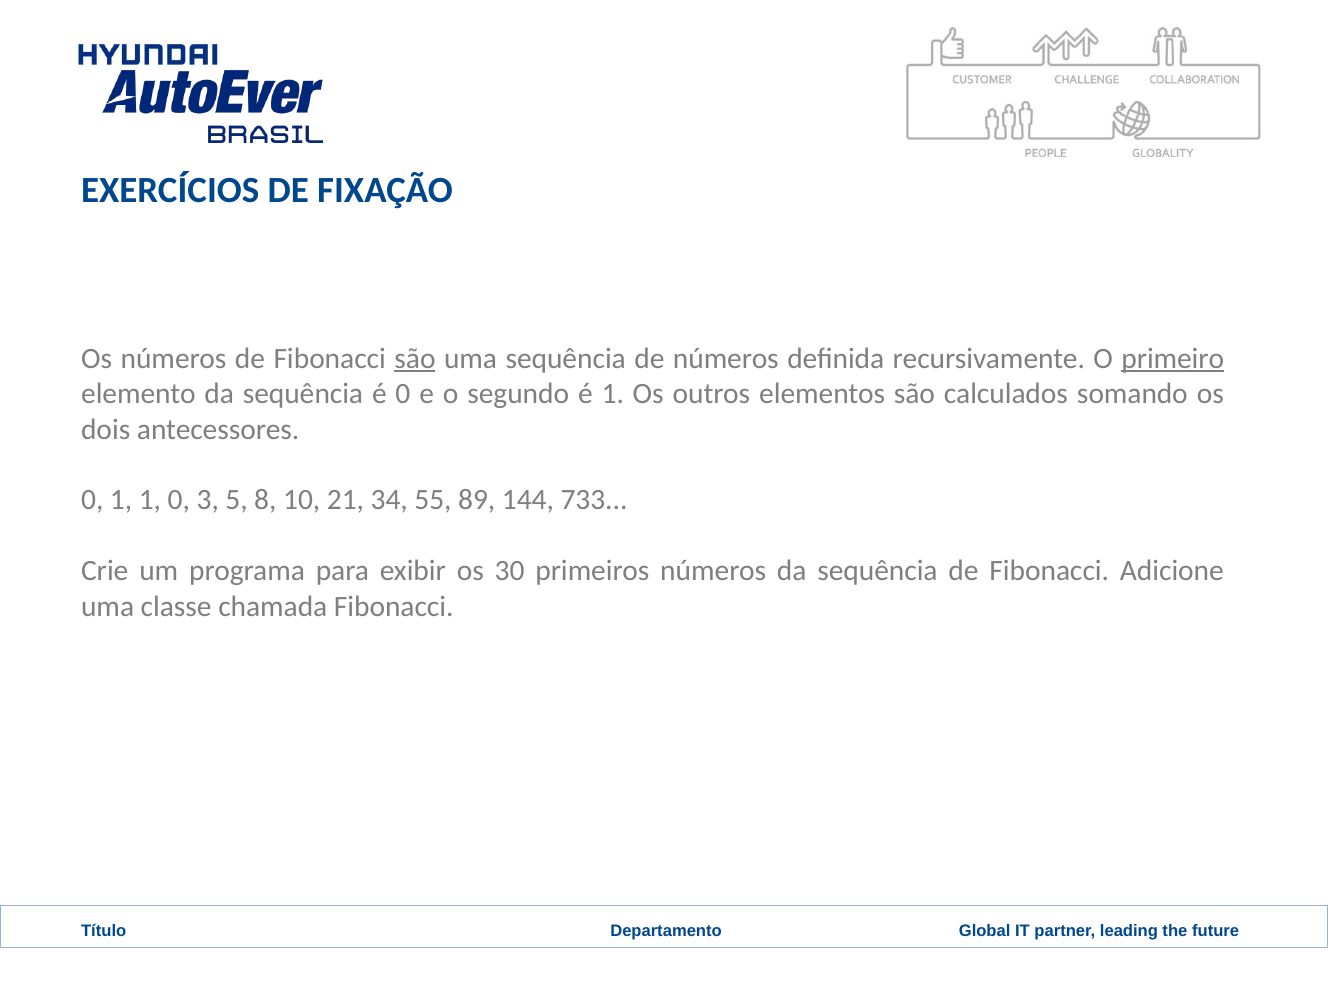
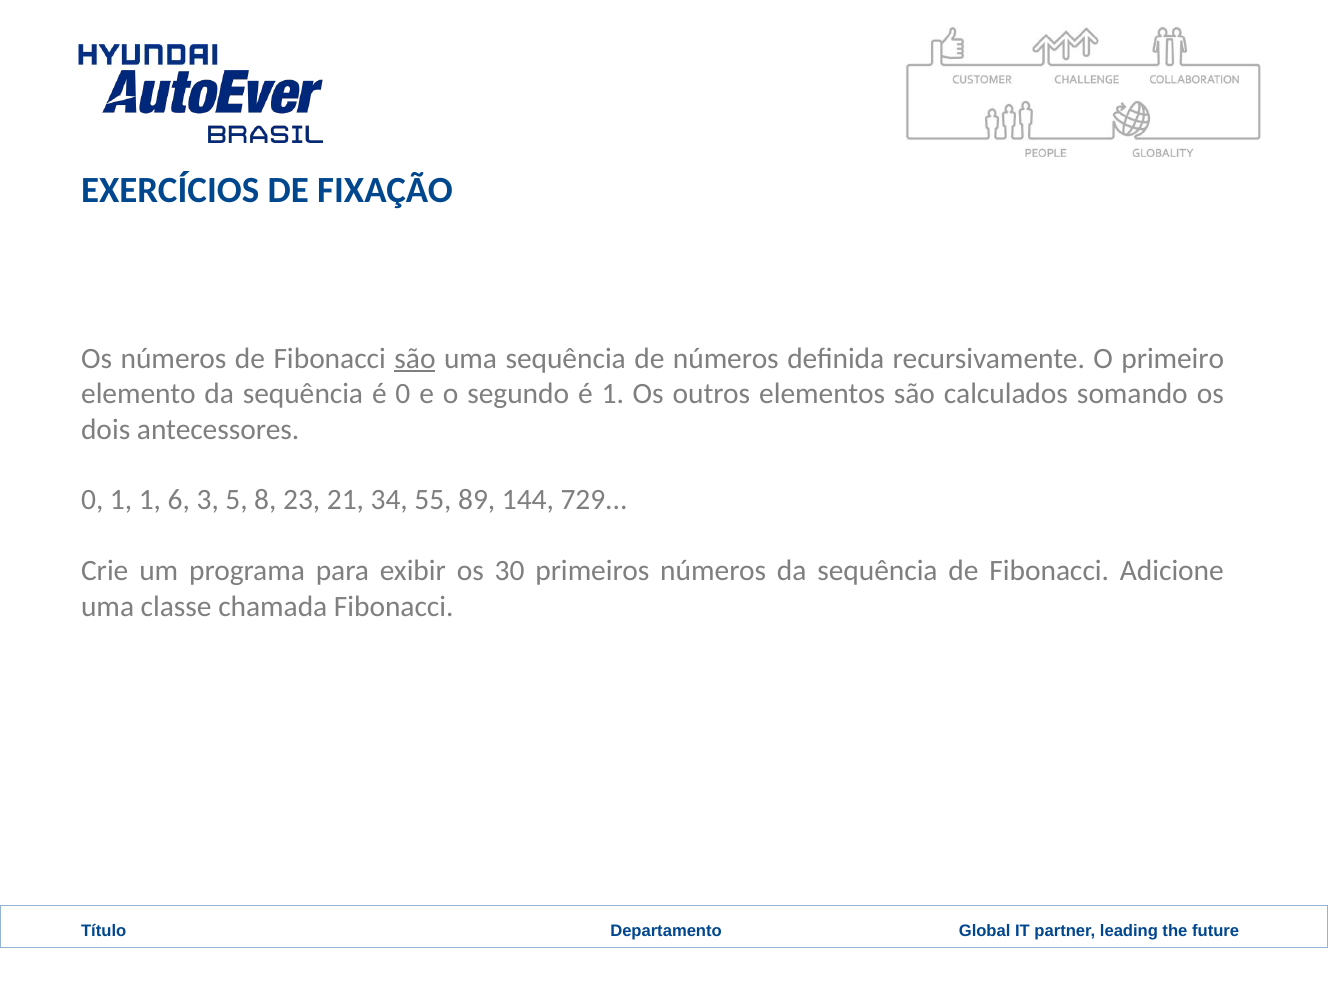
primeiro underline: present -> none
1 0: 0 -> 6
10: 10 -> 23
733: 733 -> 729
